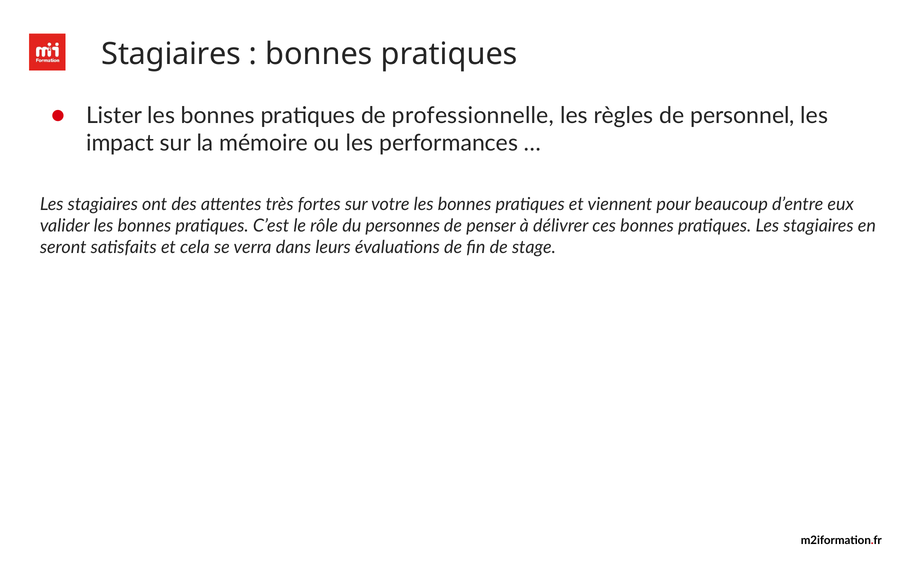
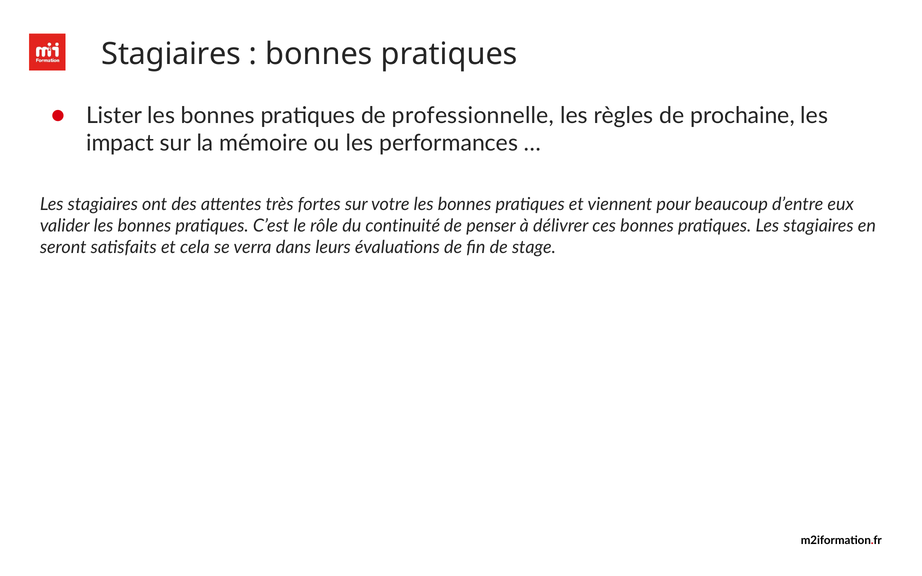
personnel: personnel -> prochaine
personnes: personnes -> continuité
